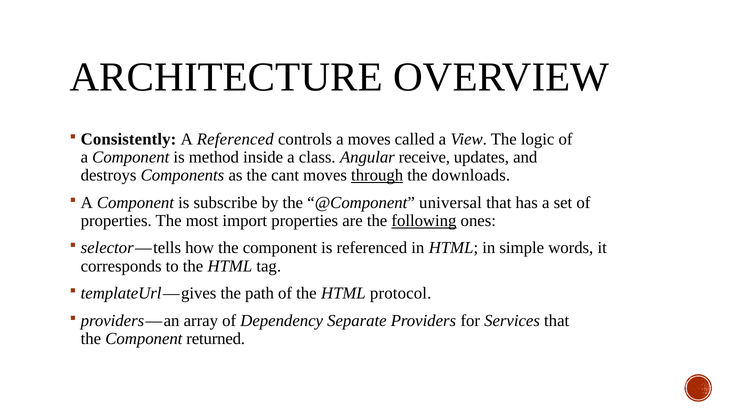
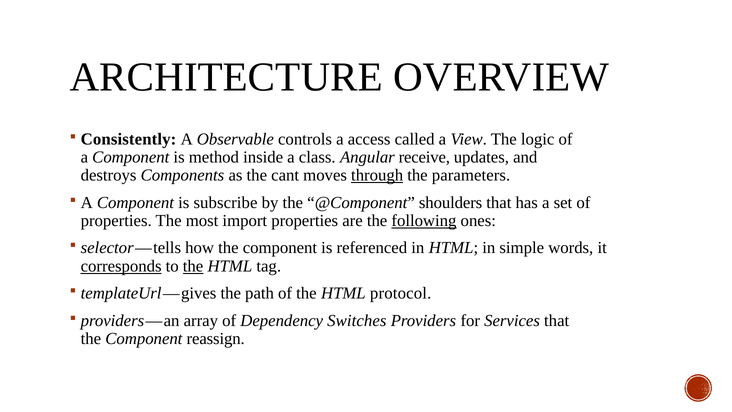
A Referenced: Referenced -> Observable
a moves: moves -> access
downloads: downloads -> parameters
universal: universal -> shoulders
corresponds underline: none -> present
the at (193, 266) underline: none -> present
Separate: Separate -> Switches
returned: returned -> reassign
